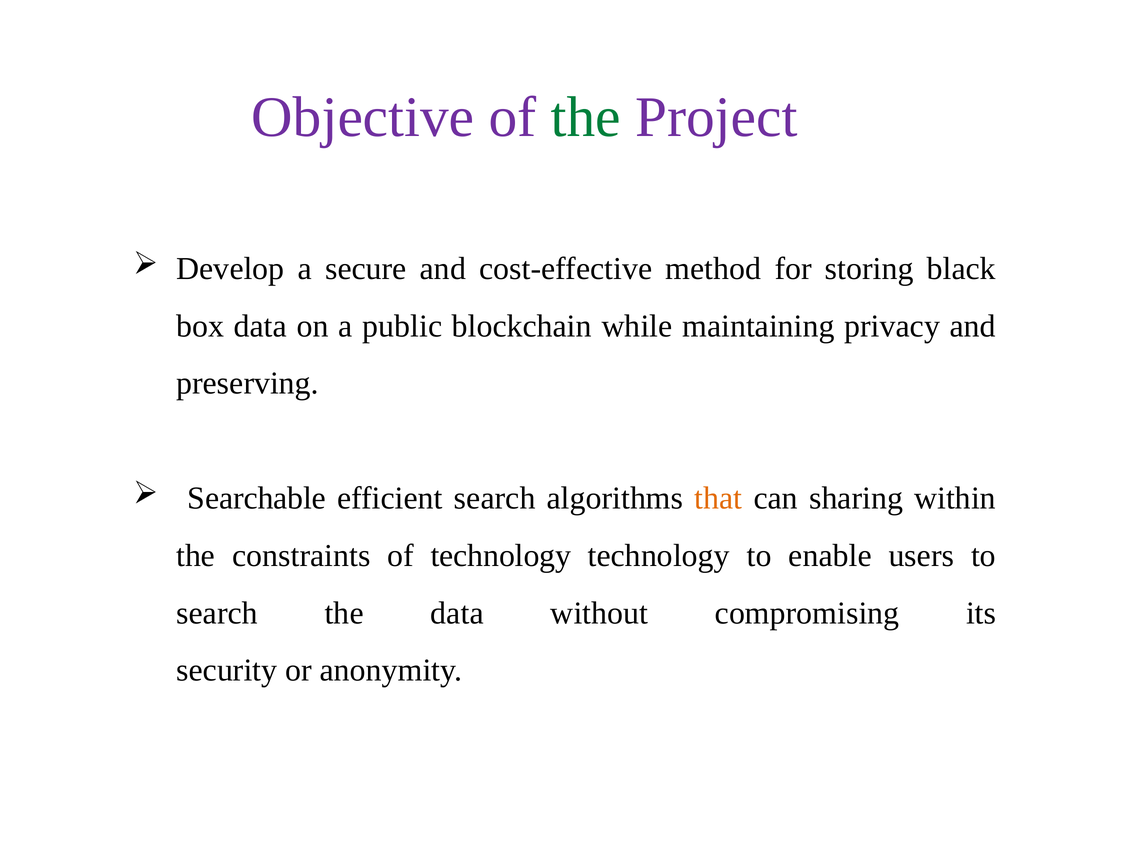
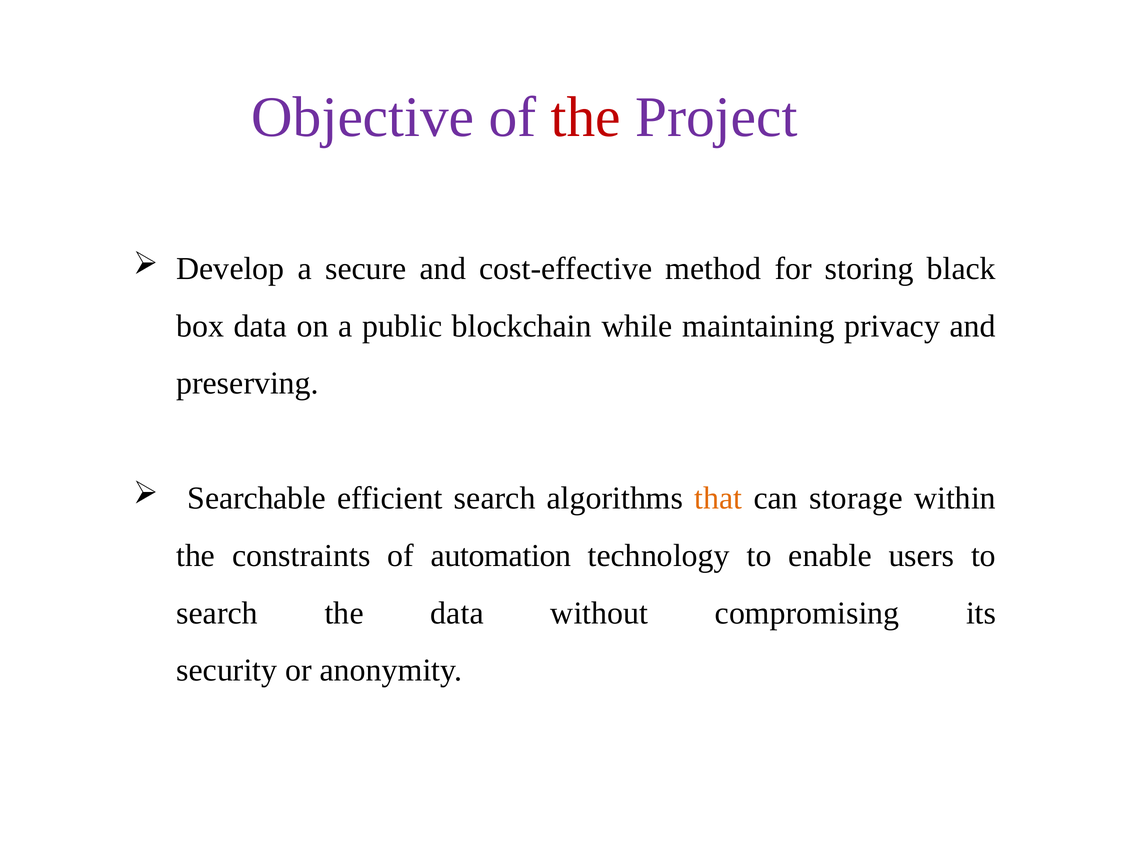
the at (586, 117) colour: green -> red
sharing: sharing -> storage
of technology: technology -> automation
